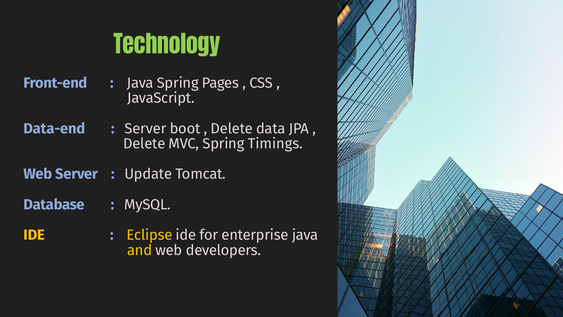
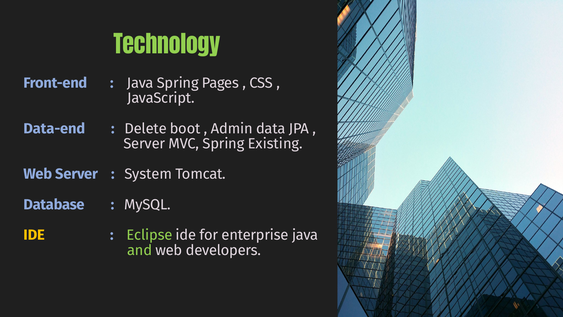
Server at (146, 128): Server -> Delete
Delete at (232, 128): Delete -> Admin
Delete at (144, 144): Delete -> Server
Timings: Timings -> Existing
Update: Update -> System
Eclipse colour: yellow -> light green
and colour: yellow -> light green
